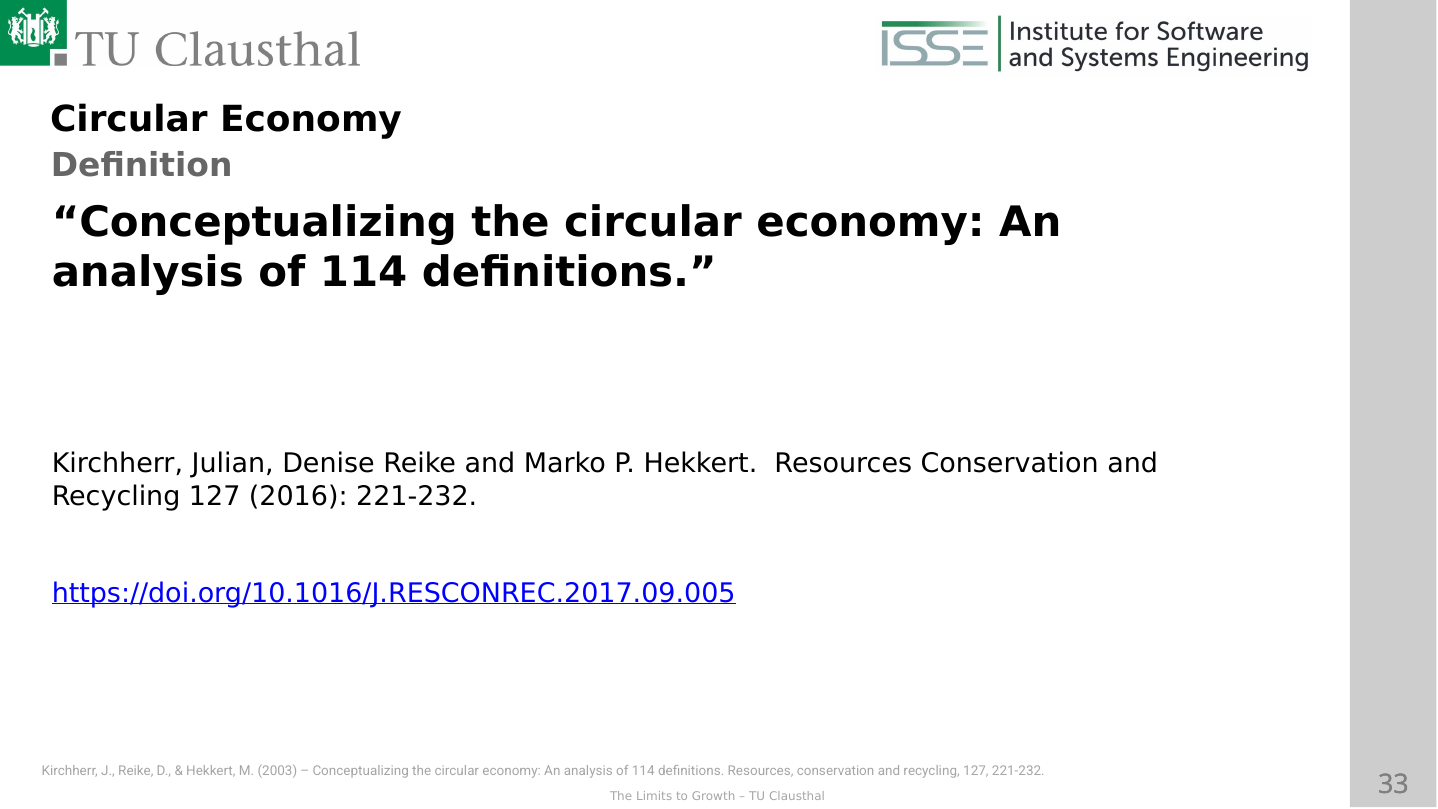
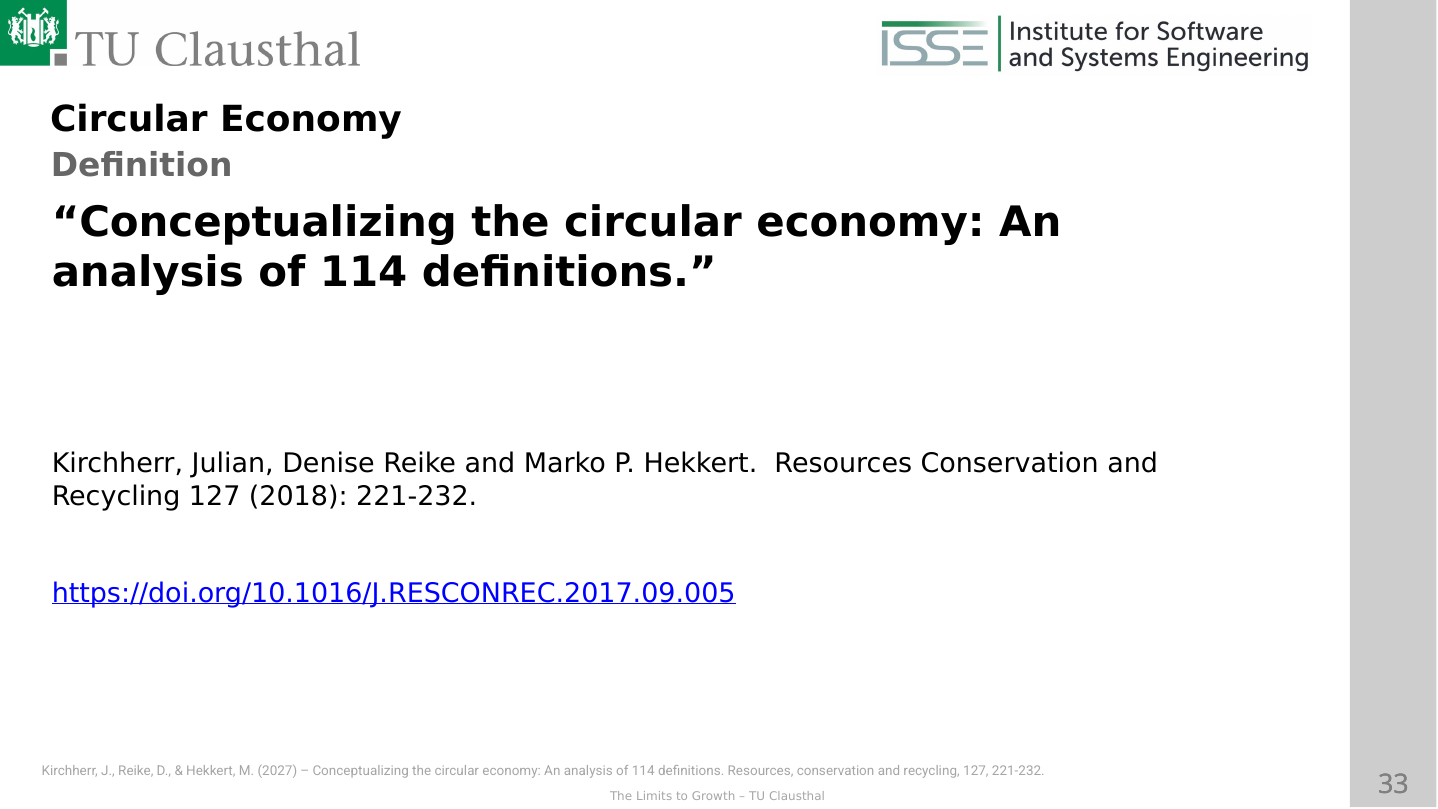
2016: 2016 -> 2018
2003: 2003 -> 2027
